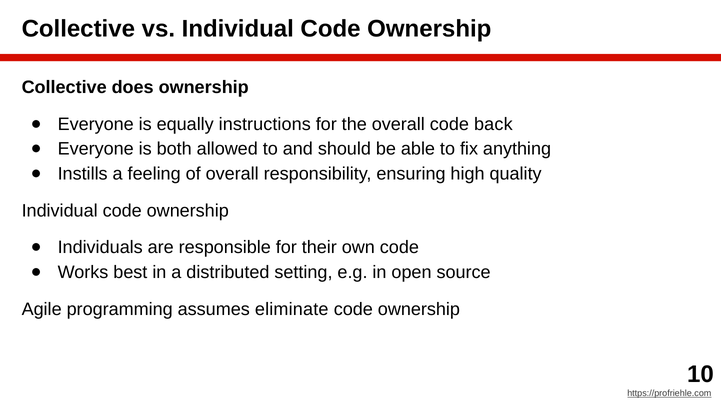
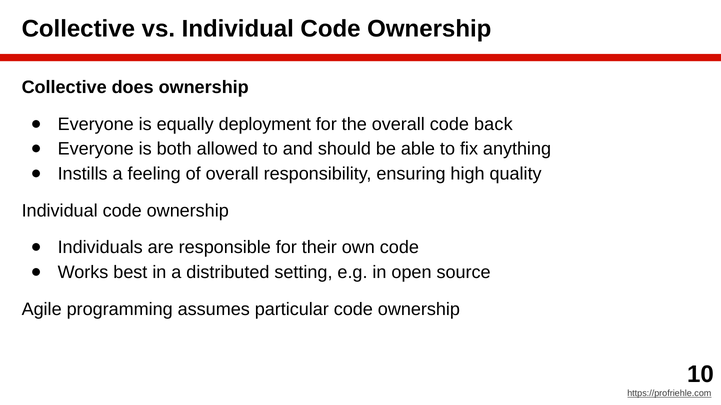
instructions: instructions -> deployment
eliminate: eliminate -> particular
